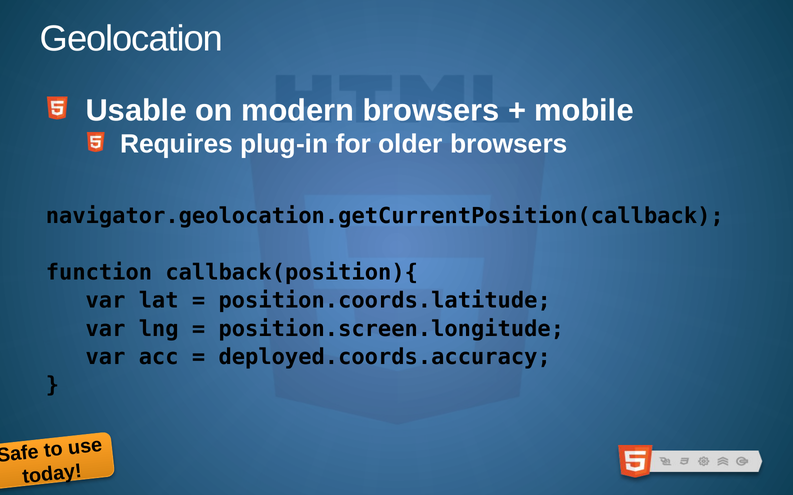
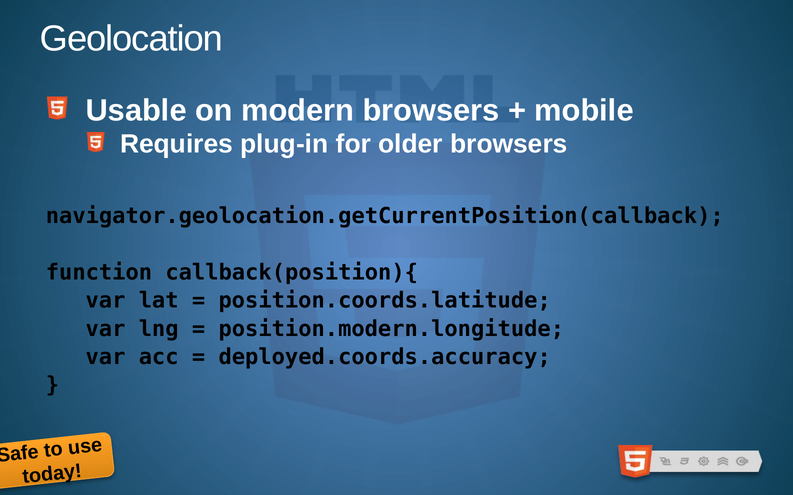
position.screen.longitude: position.screen.longitude -> position.modern.longitude
